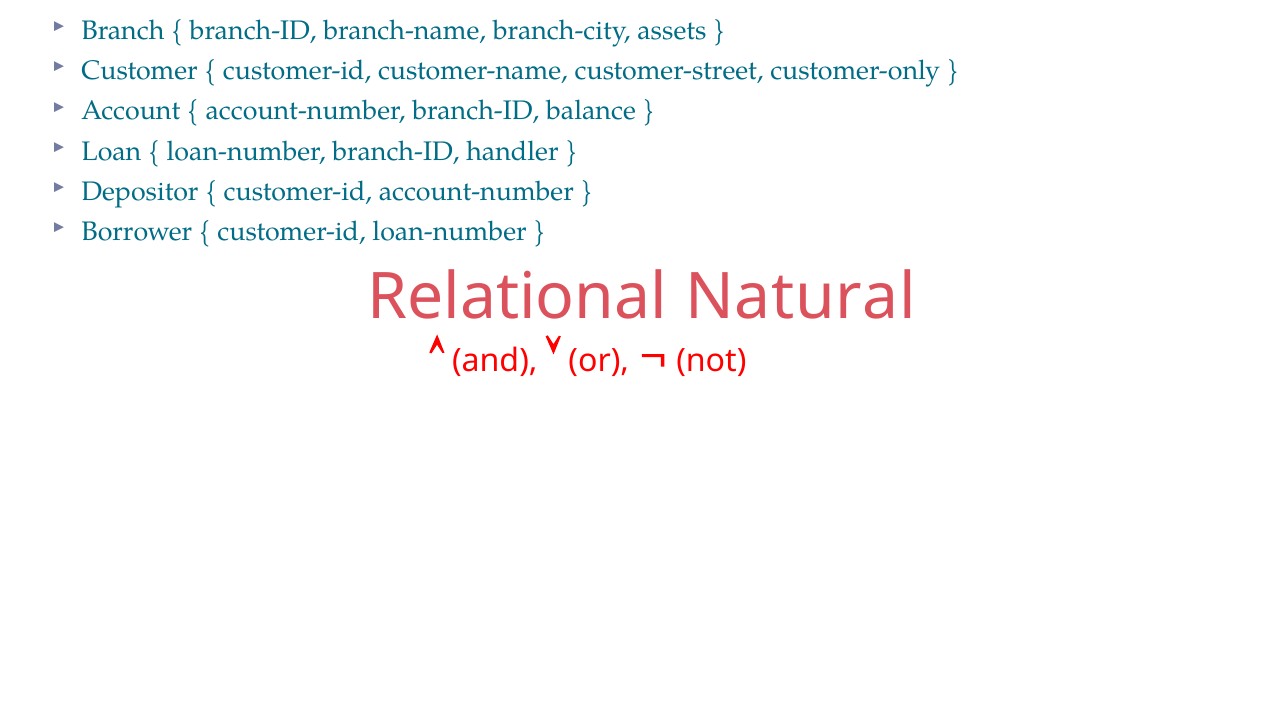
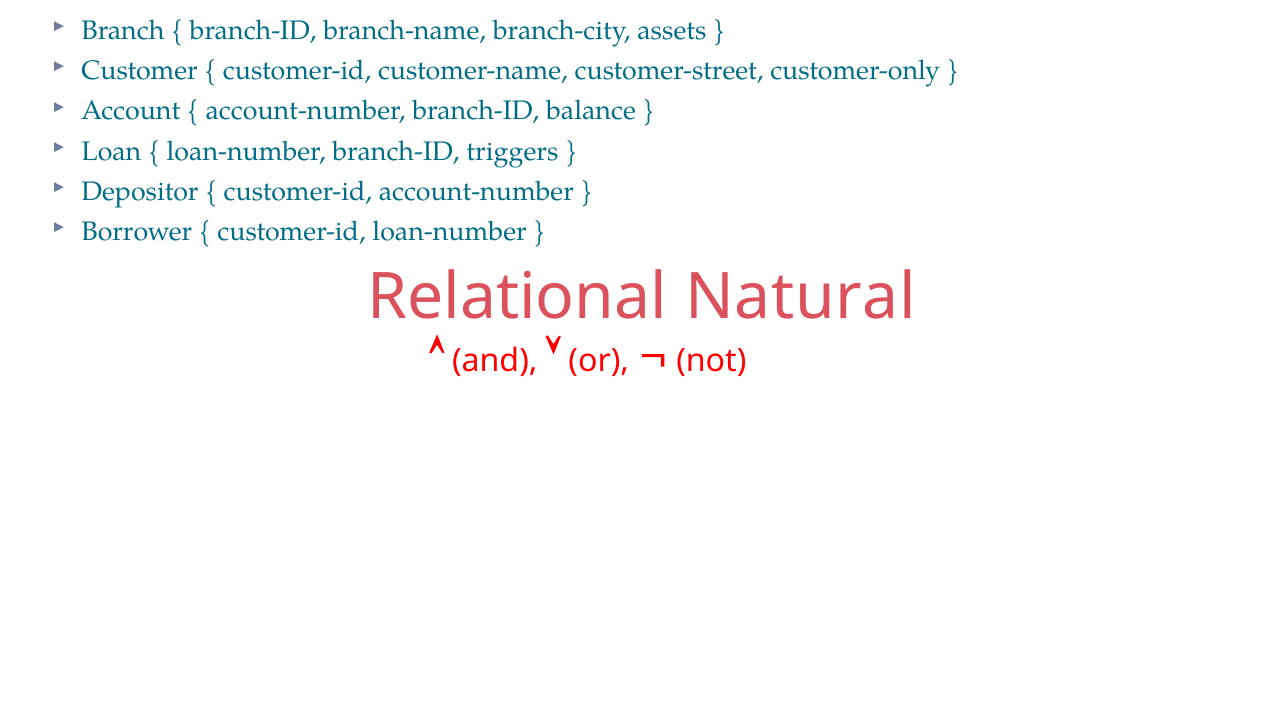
handler: handler -> triggers
